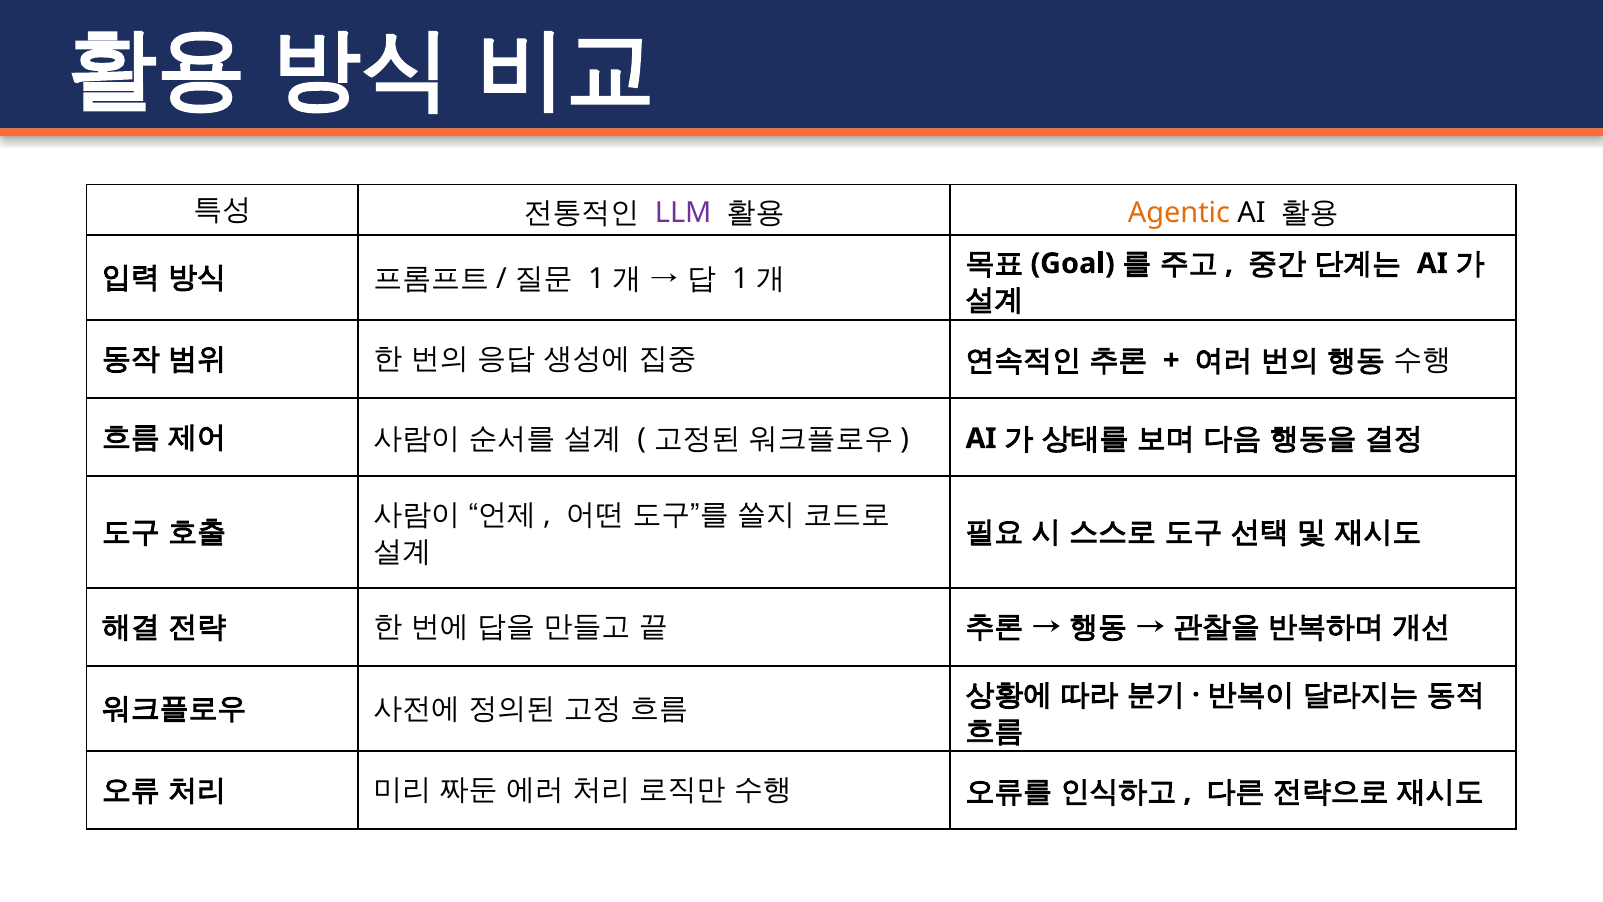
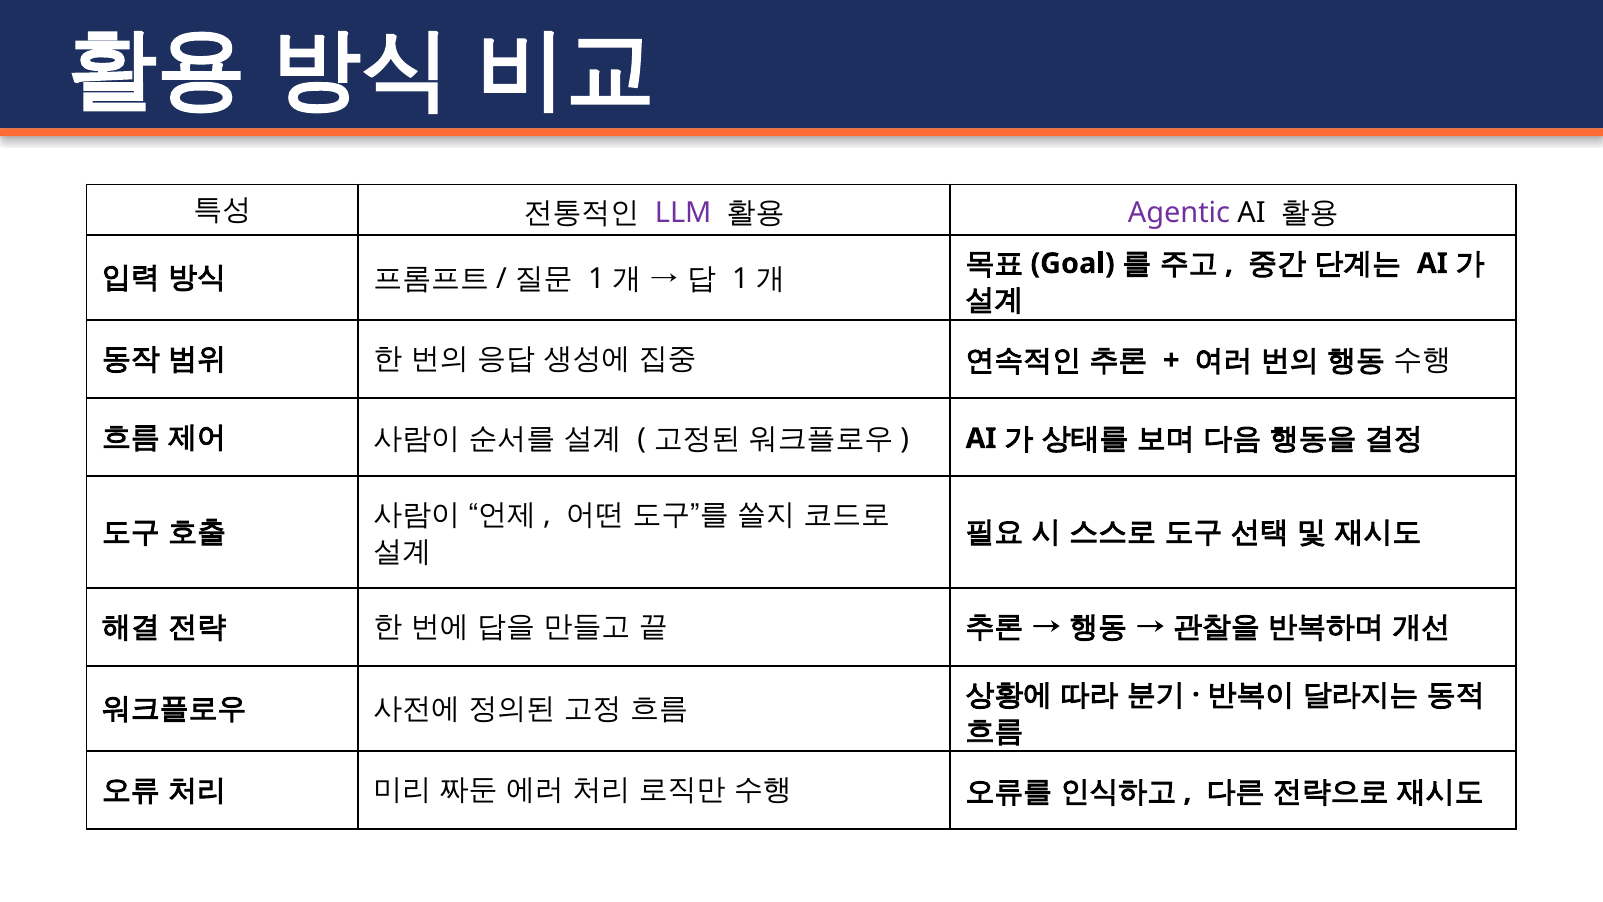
Agentic colour: orange -> purple
